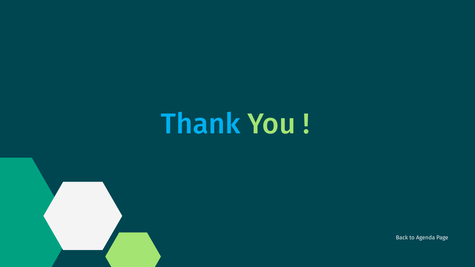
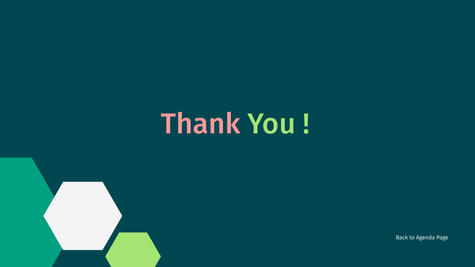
Thank colour: light blue -> pink
